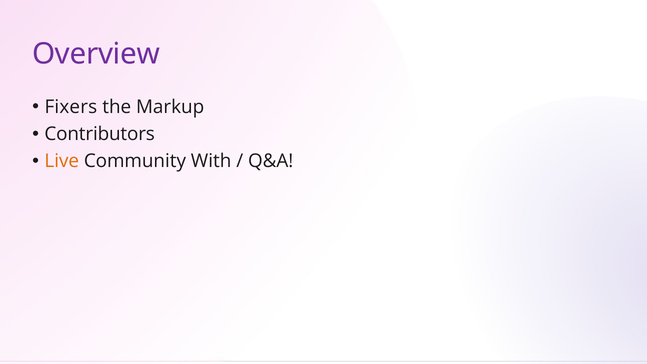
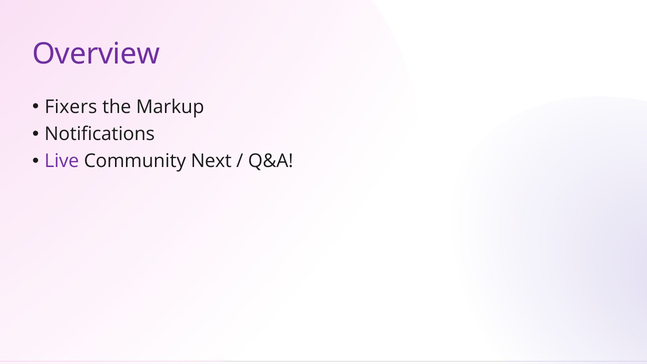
Contributors: Contributors -> Notifications
Live colour: orange -> purple
With: With -> Next
